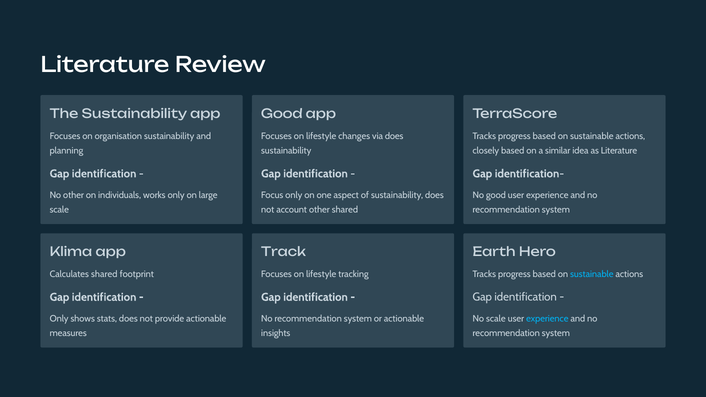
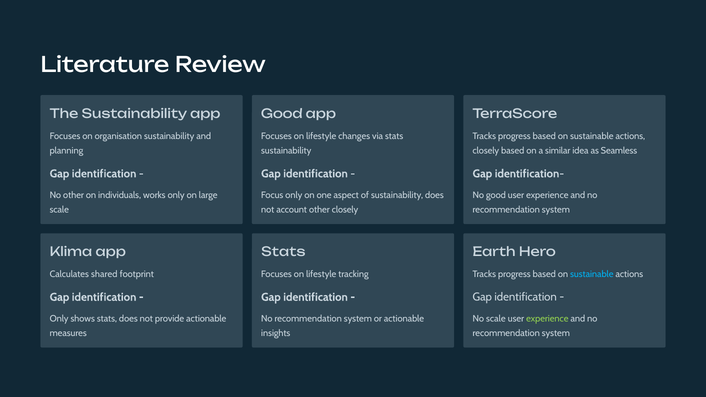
via does: does -> stats
as Literature: Literature -> Seamless
other shared: shared -> closely
Track at (284, 252): Track -> Stats
experience at (547, 319) colour: light blue -> light green
